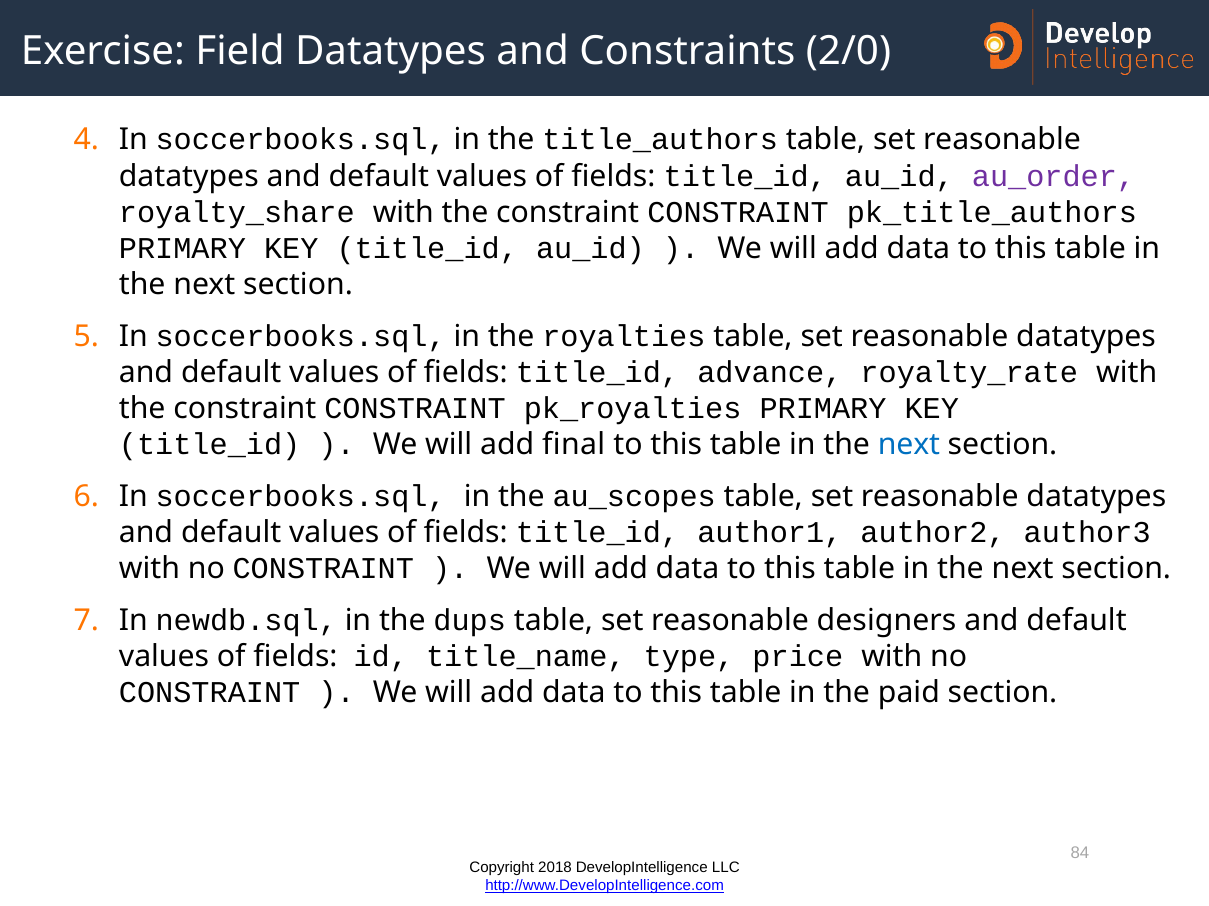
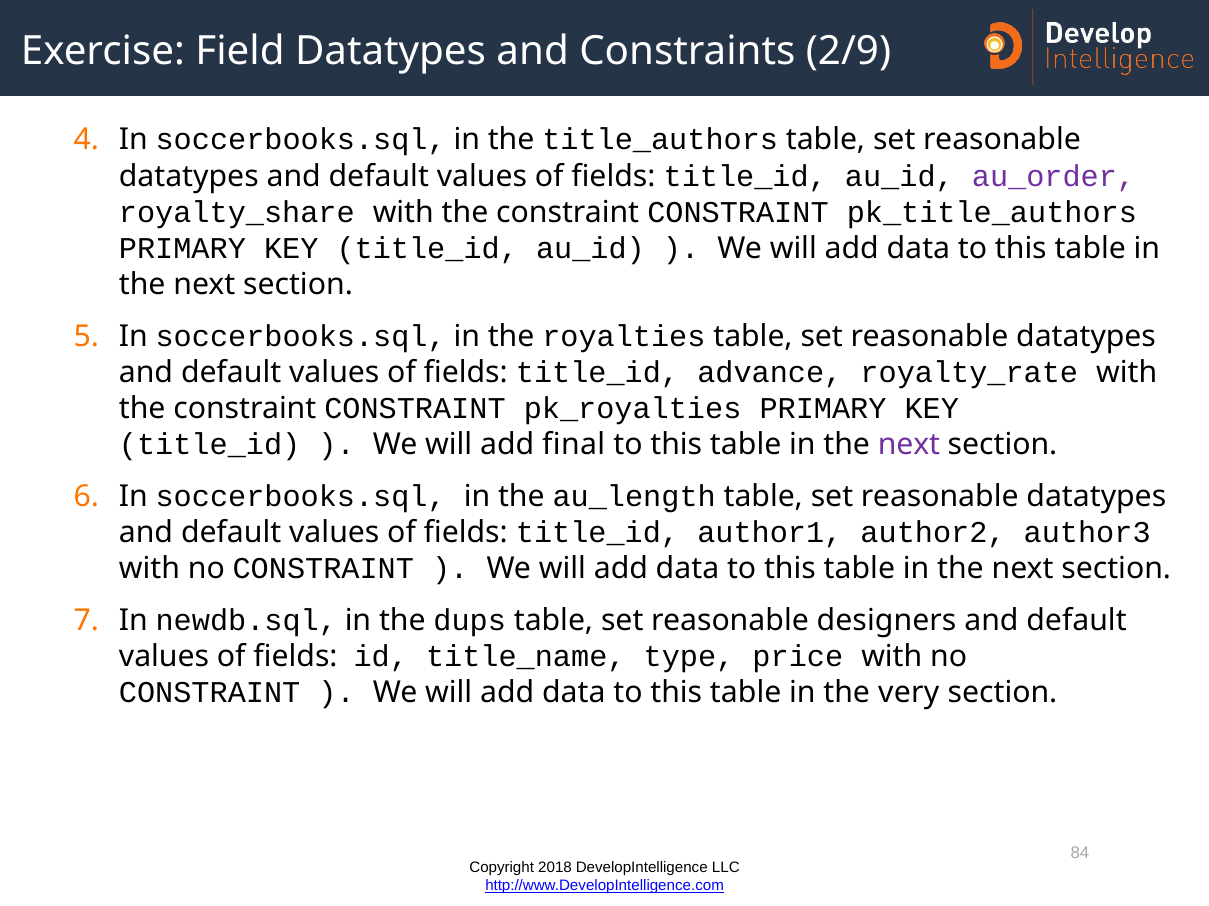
2/0: 2/0 -> 2/9
next at (909, 445) colour: blue -> purple
au_scopes: au_scopes -> au_length
paid: paid -> very
